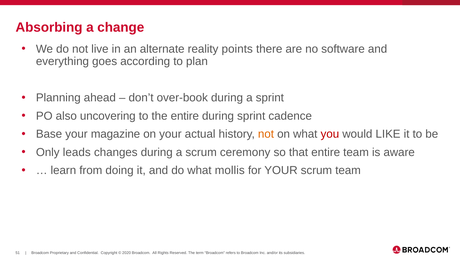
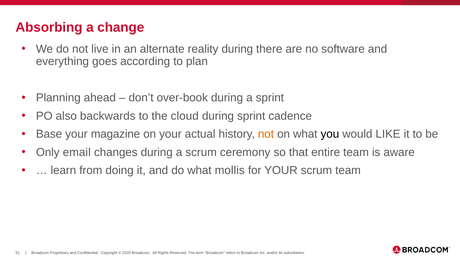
reality points: points -> during
uncovering: uncovering -> backwards
the entire: entire -> cloud
you colour: red -> black
leads: leads -> email
